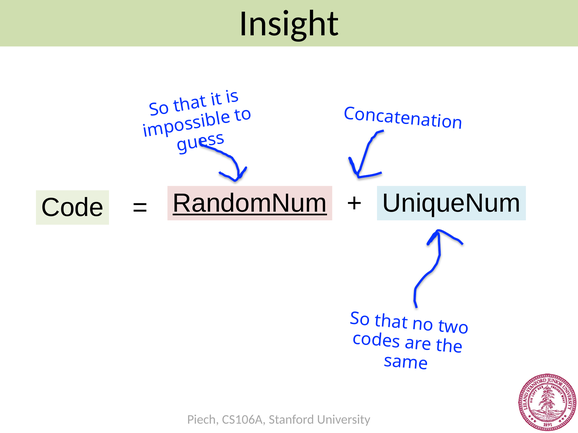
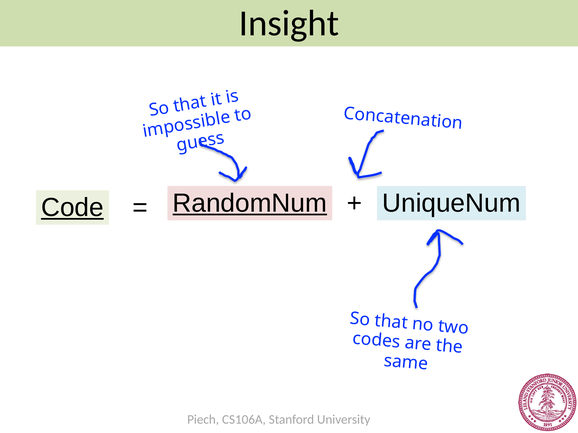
Code underline: none -> present
